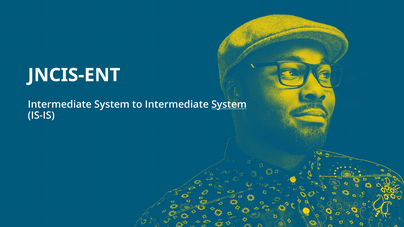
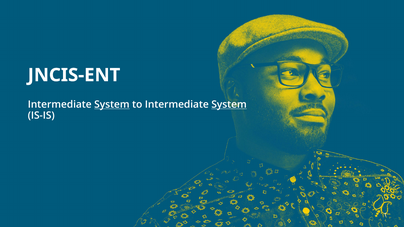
System at (112, 105) underline: none -> present
